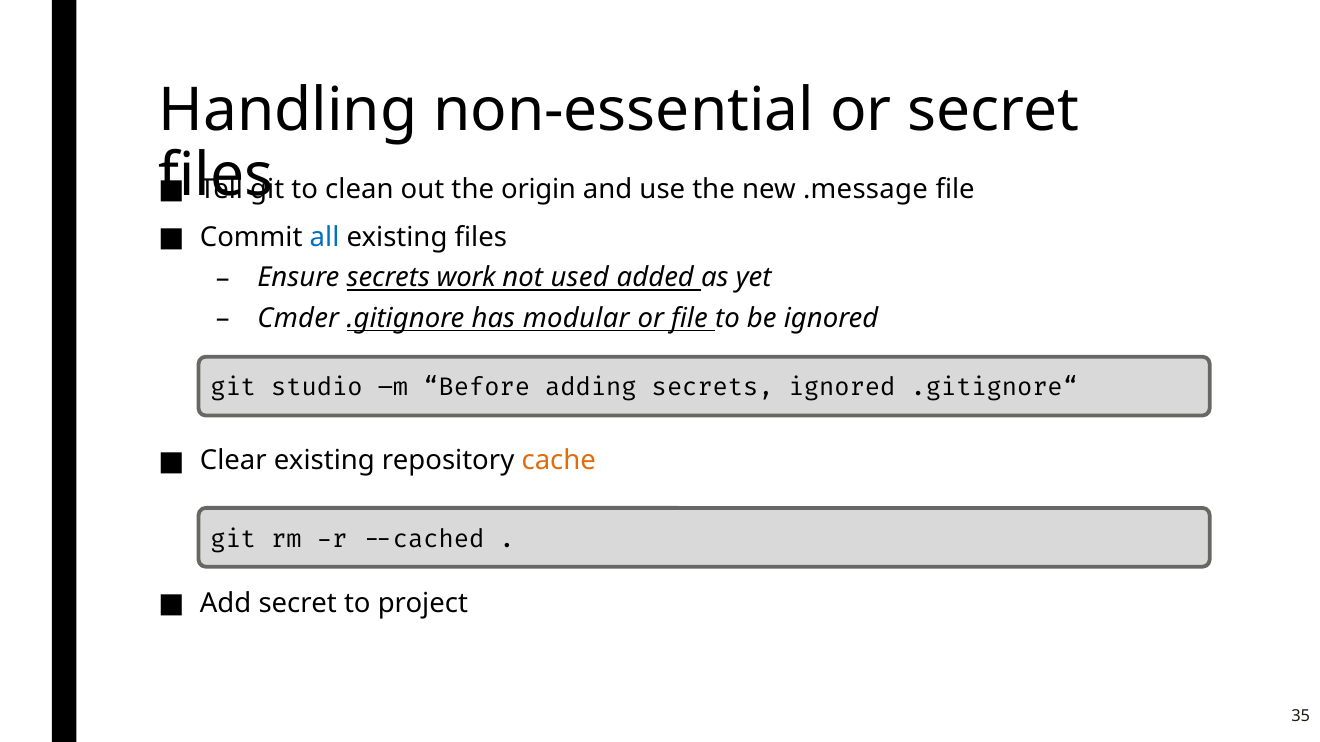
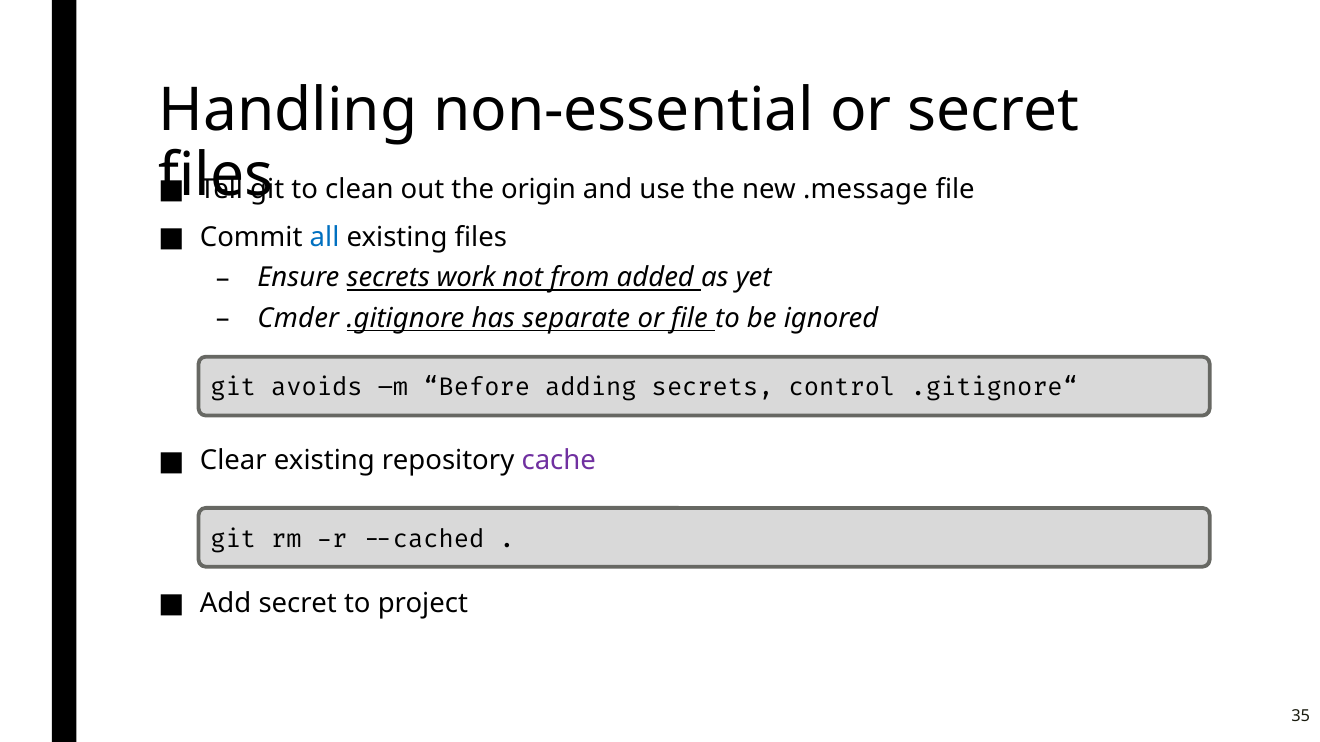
used: used -> from
modular: modular -> separate
studio: studio -> avoids
secrets ignored: ignored -> control
cache colour: orange -> purple
